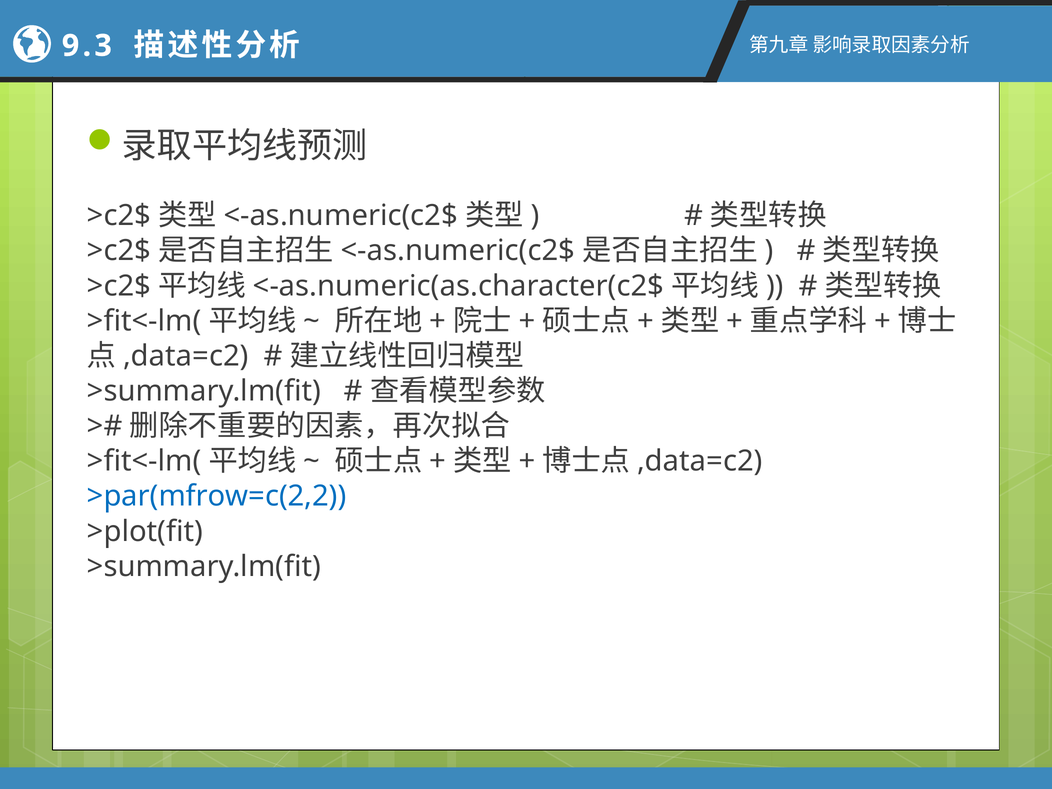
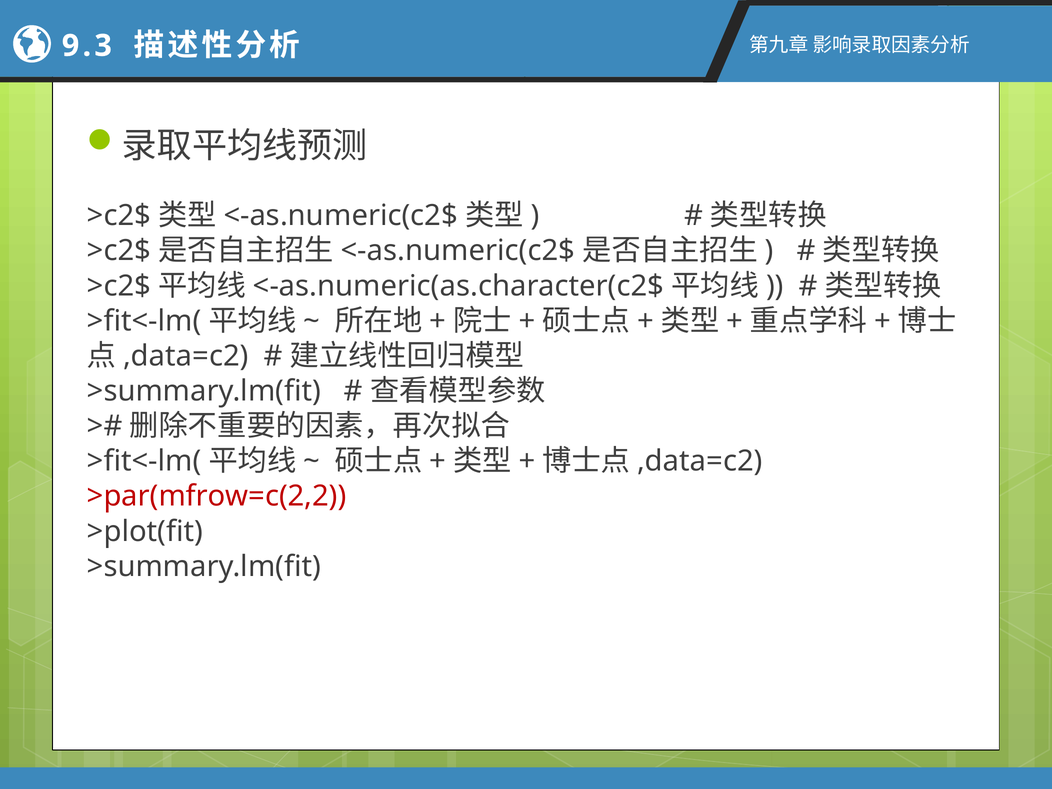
>par(mfrow=c(2,2 colour: blue -> red
